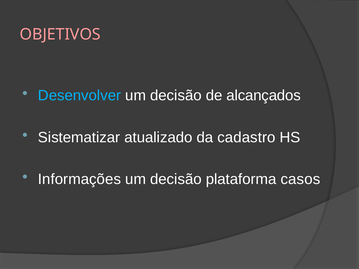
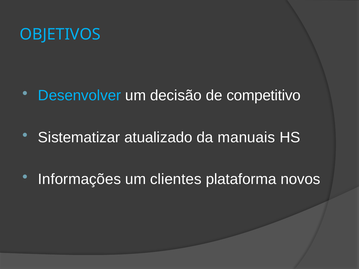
OBJETIVOS colour: pink -> light blue
alcançados: alcançados -> competitivo
cadastro: cadastro -> manuais
decisão at (176, 179): decisão -> clientes
casos: casos -> novos
